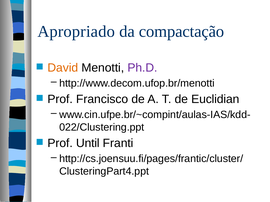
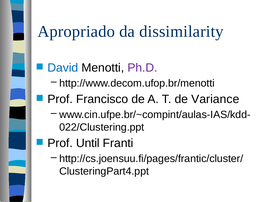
compactação: compactação -> dissimilarity
David colour: orange -> blue
Euclidian: Euclidian -> Variance
